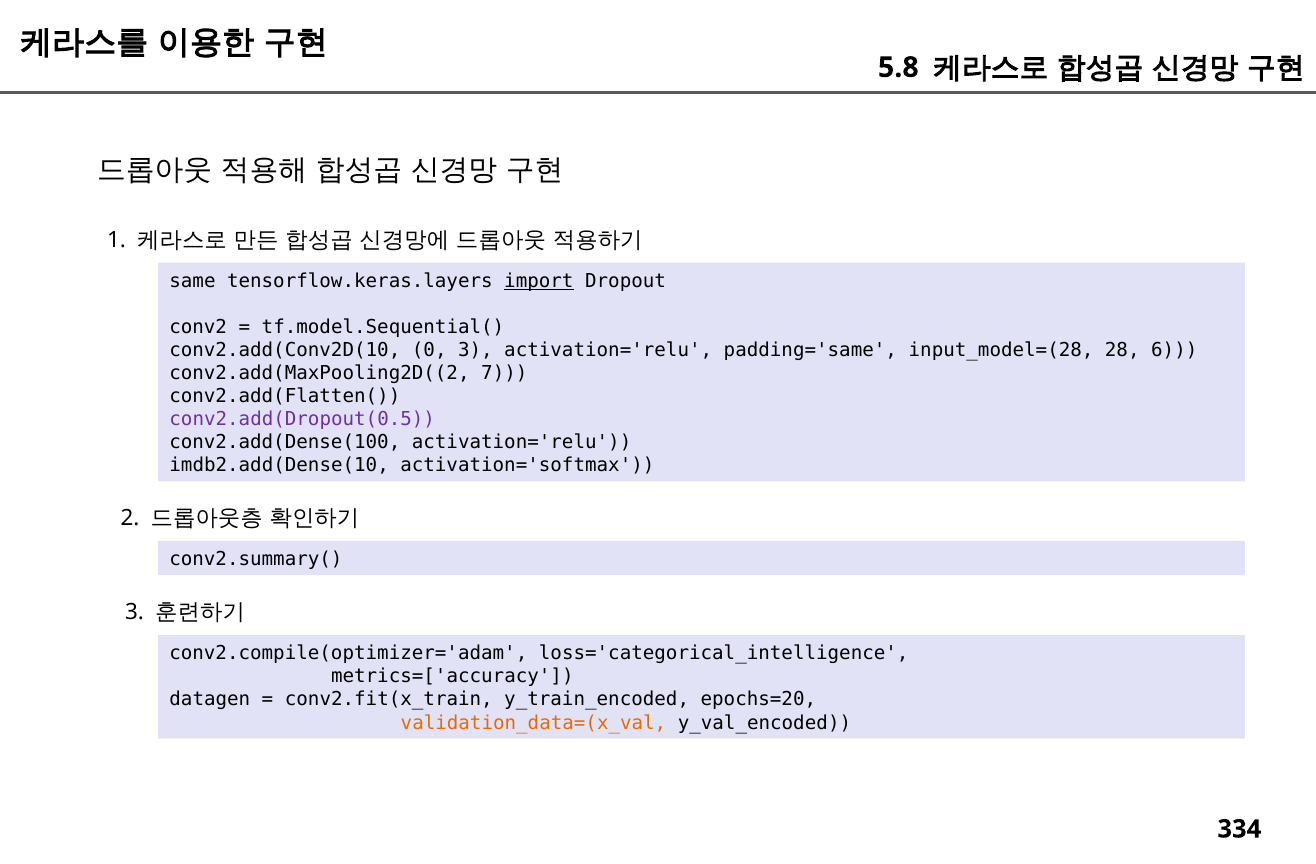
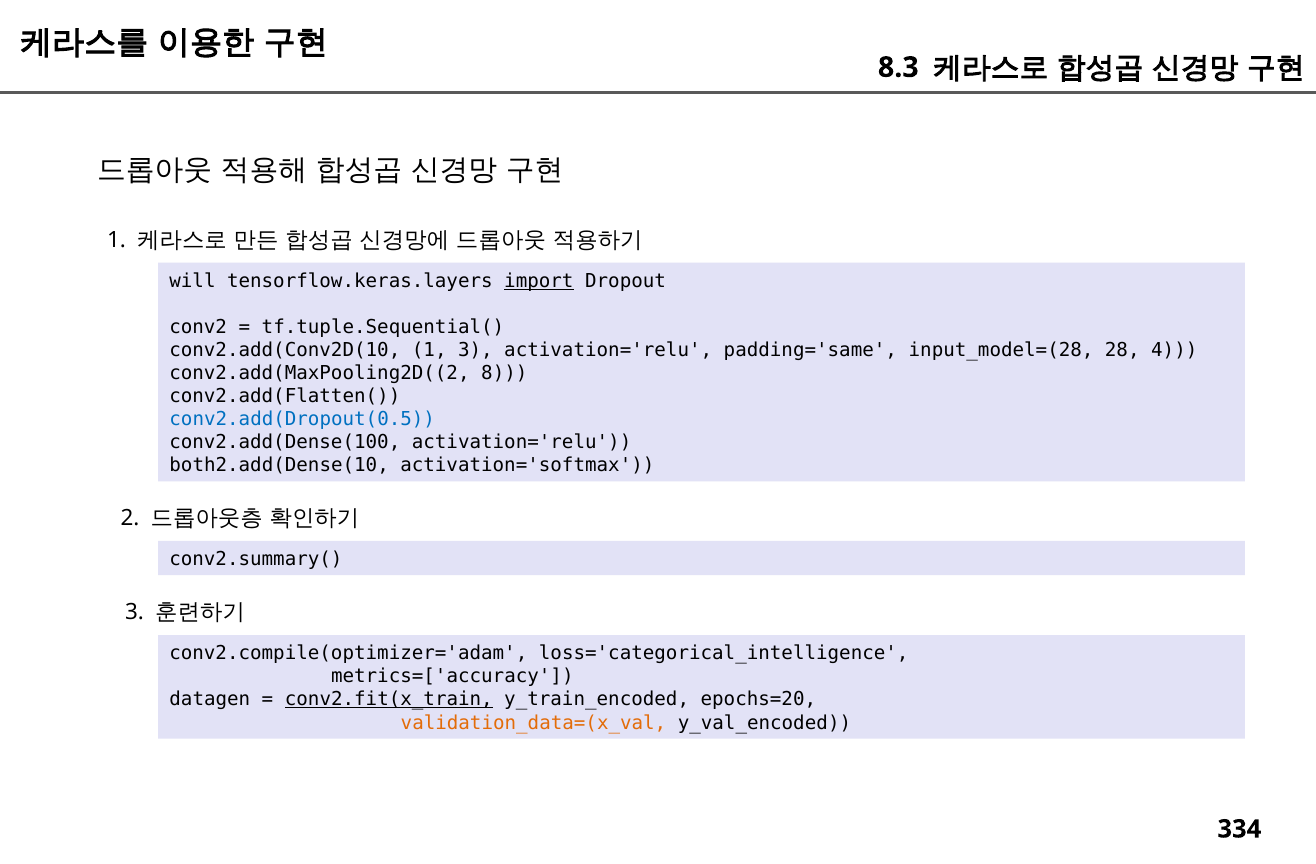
5.8: 5.8 -> 8.3
same: same -> will
tf.model.Sequential(: tf.model.Sequential( -> tf.tuple.Sequential(
conv2.add(Conv2D(10 0: 0 -> 1
6: 6 -> 4
7: 7 -> 8
conv2.add(Dropout(0.5 colour: purple -> blue
imdb2.add(Dense(10: imdb2.add(Dense(10 -> both2.add(Dense(10
conv2.fit(x_train underline: none -> present
